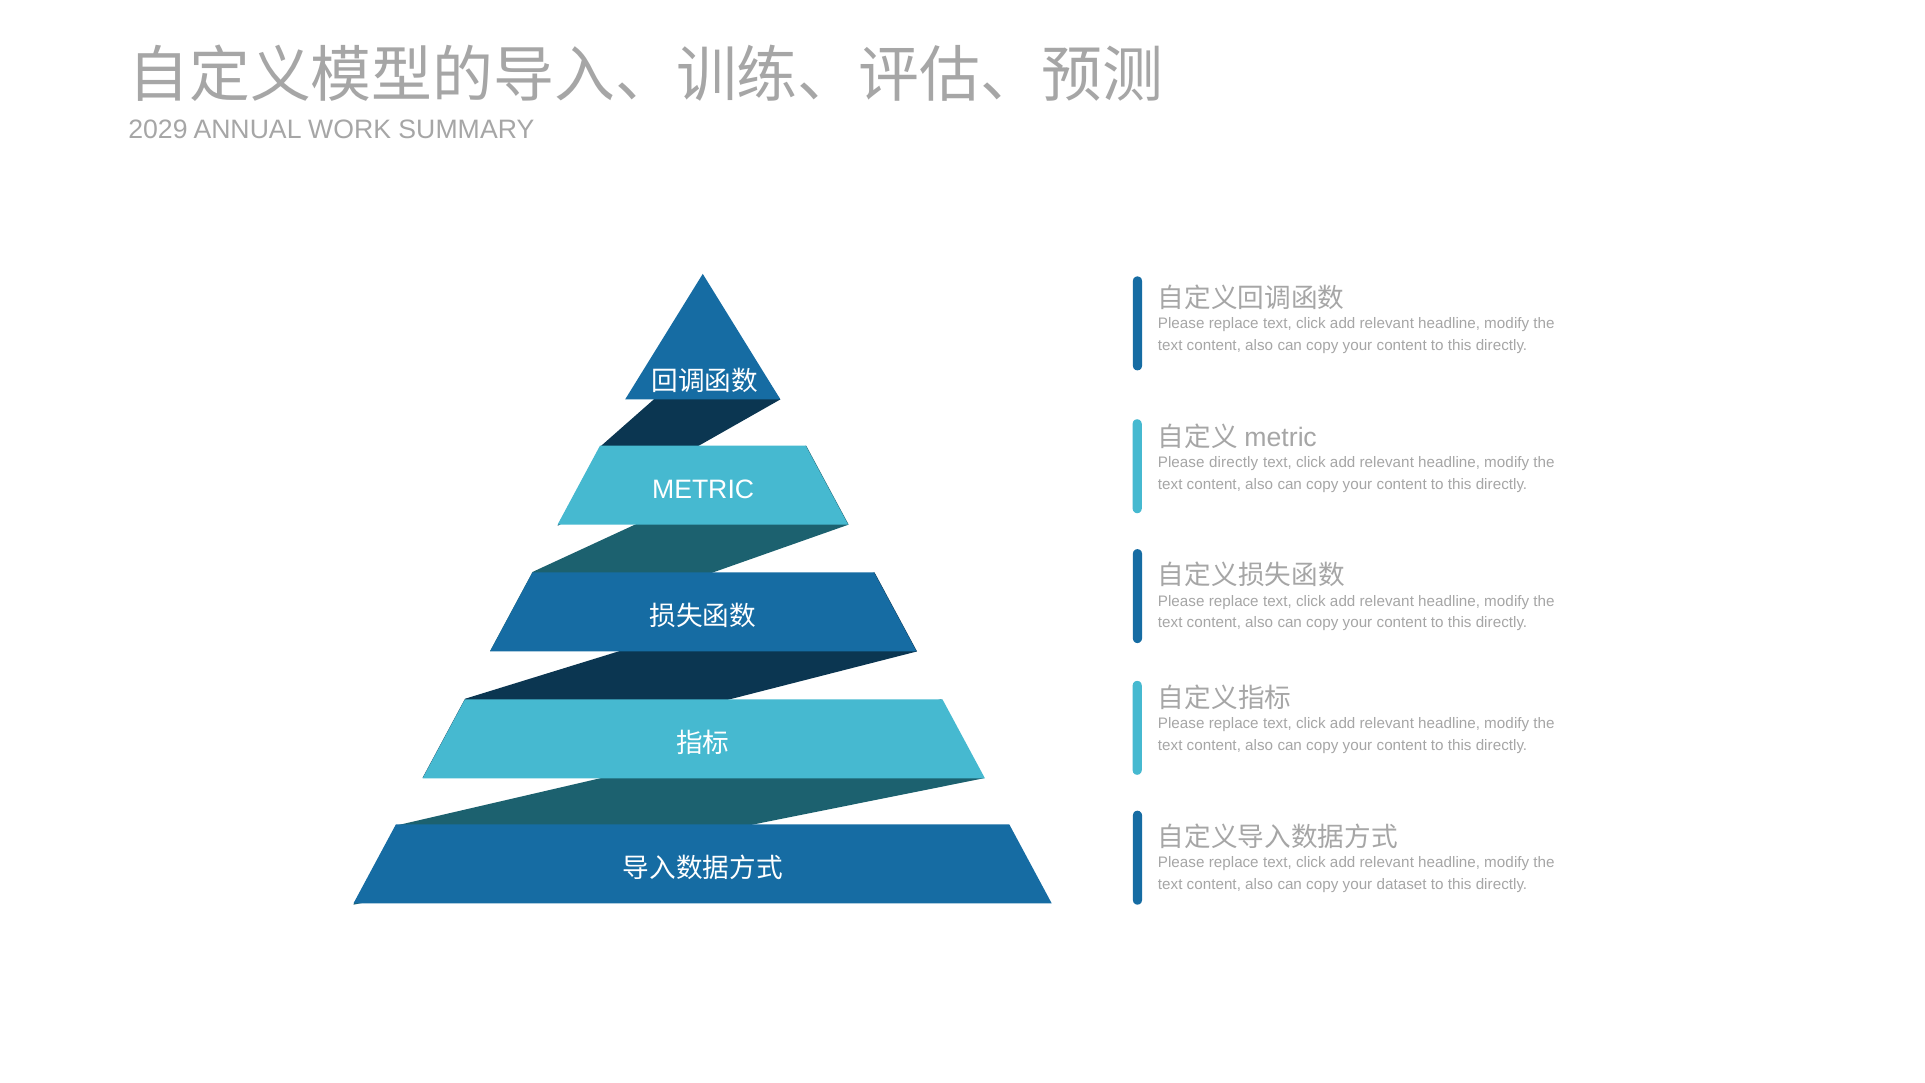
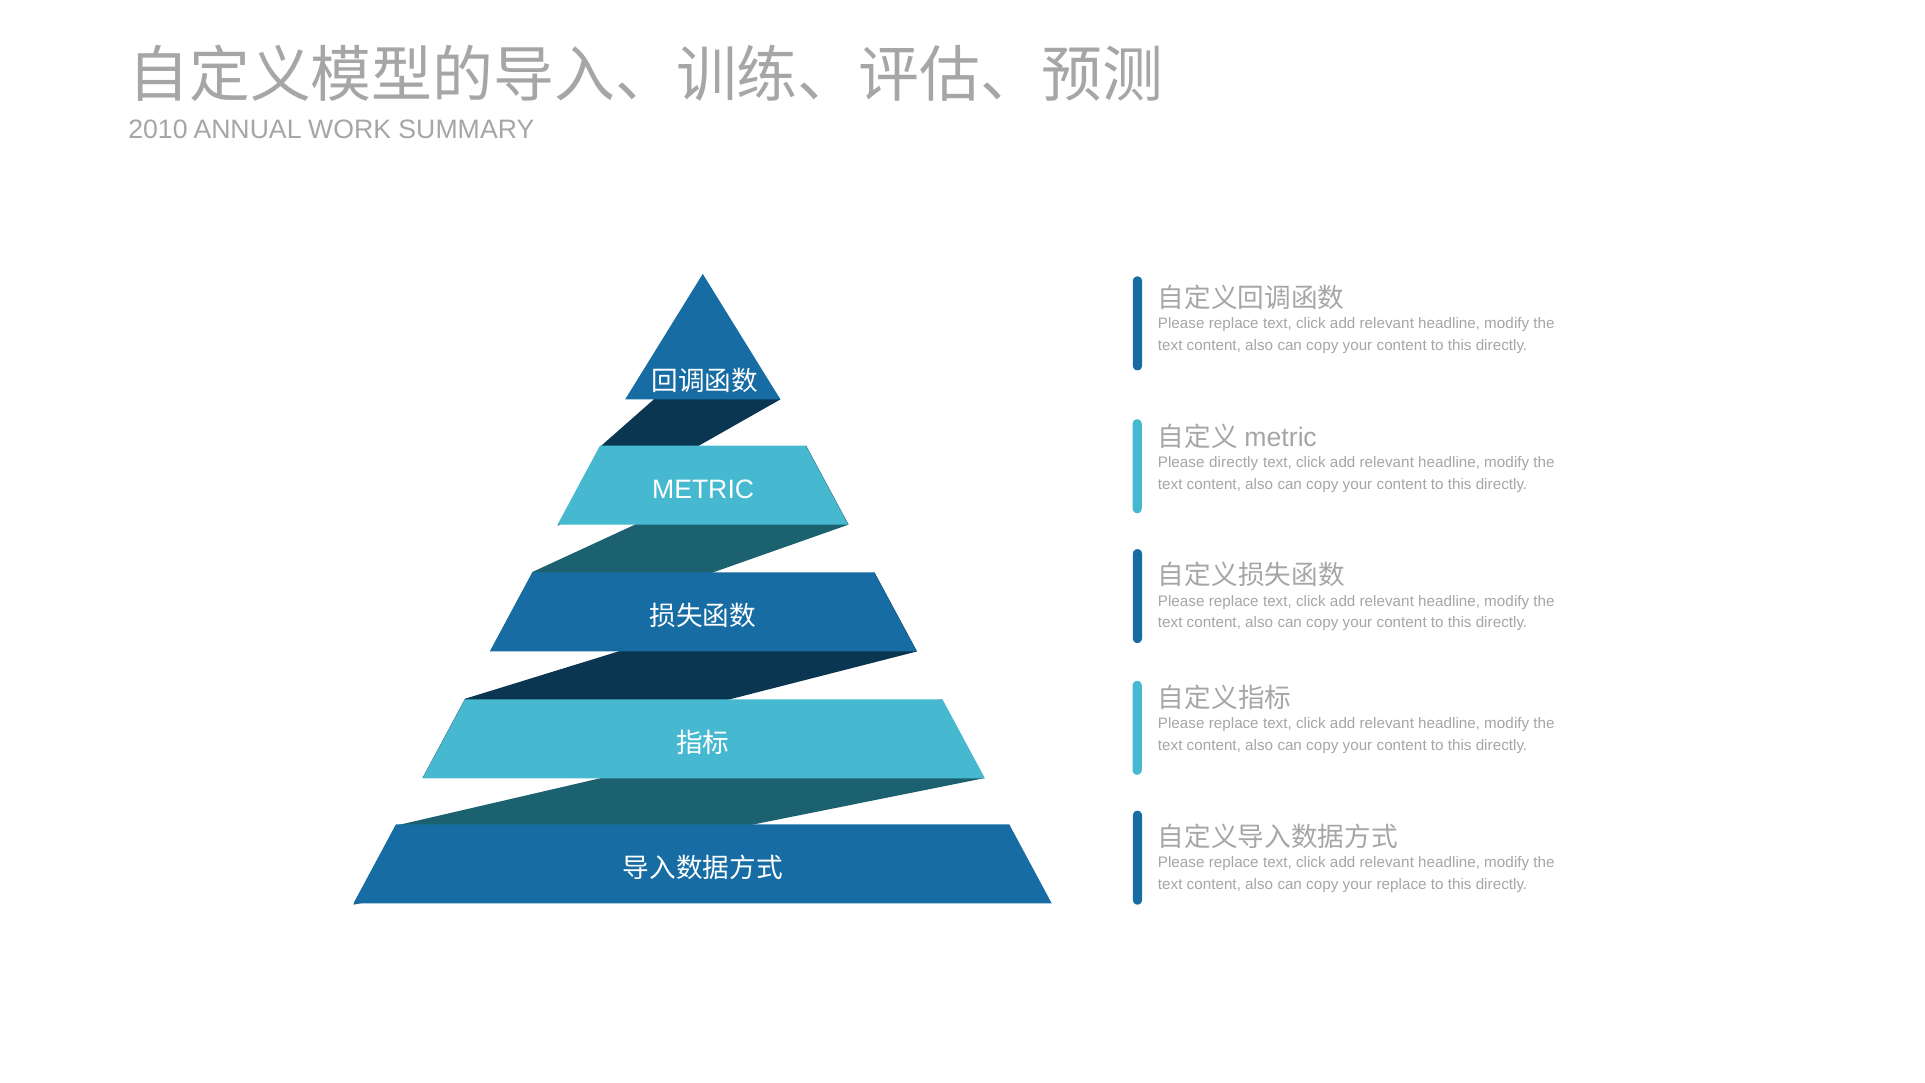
2029: 2029 -> 2010
your dataset: dataset -> replace
